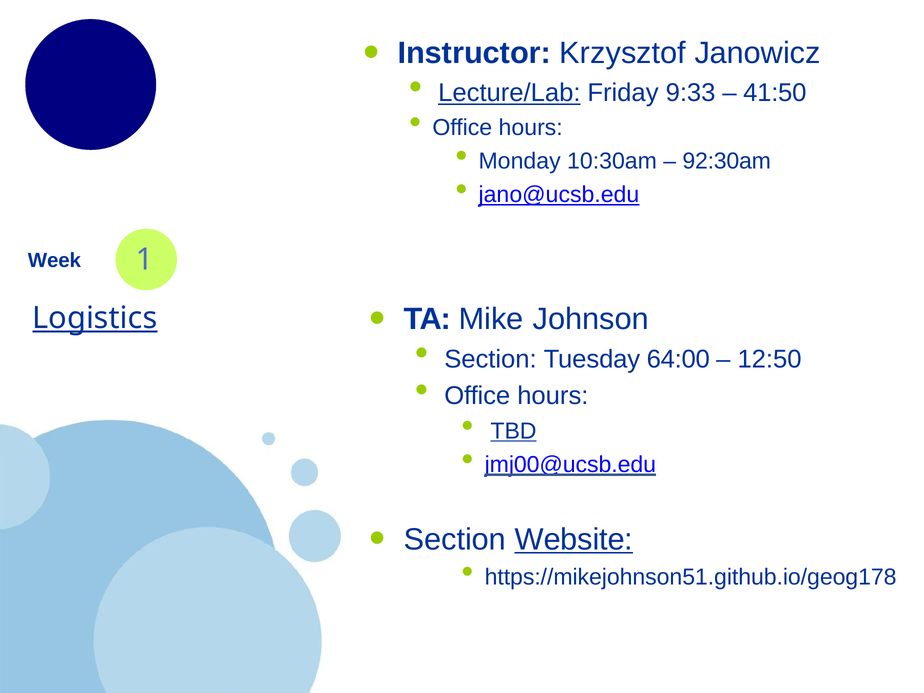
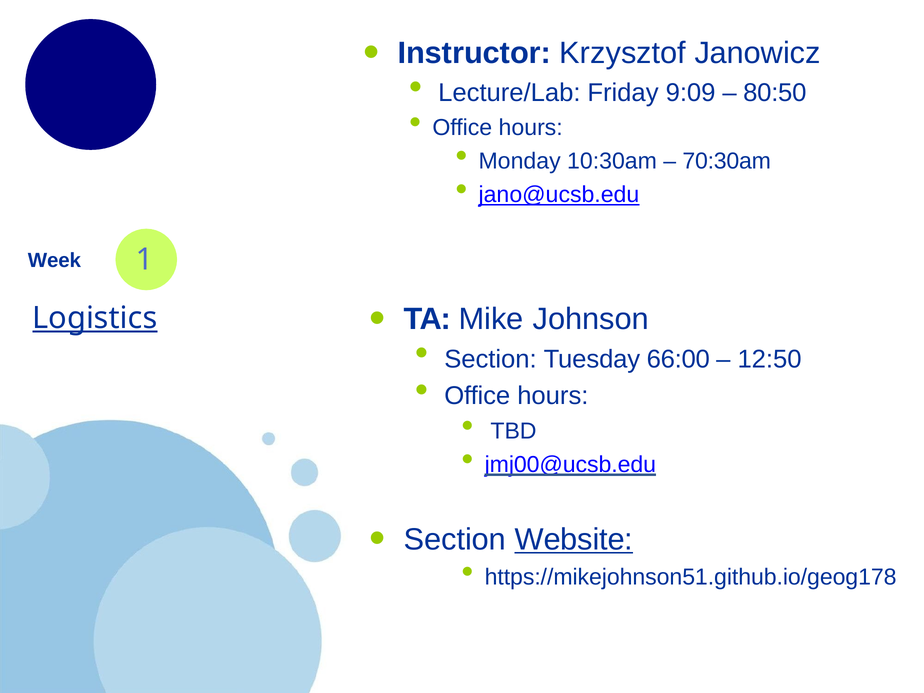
Lecture/Lab underline: present -> none
9:33: 9:33 -> 9:09
41:50: 41:50 -> 80:50
92:30am: 92:30am -> 70:30am
64:00: 64:00 -> 66:00
TBD underline: present -> none
